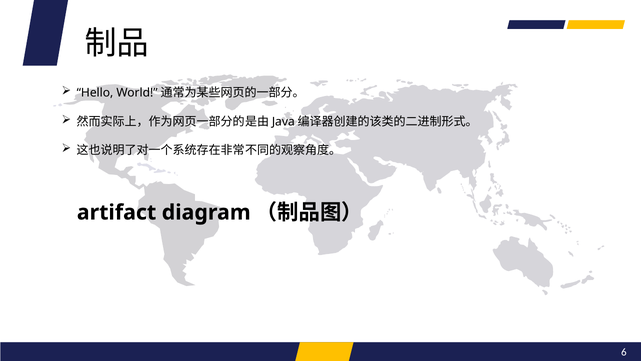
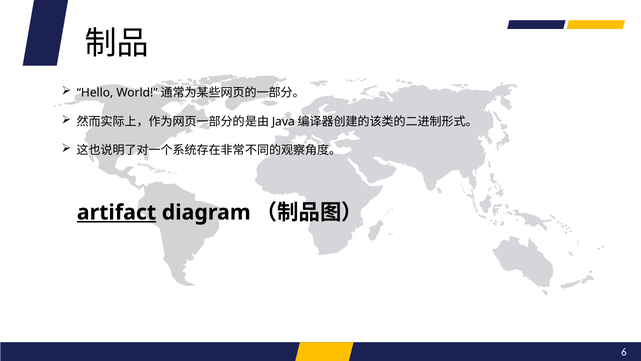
artifact underline: none -> present
